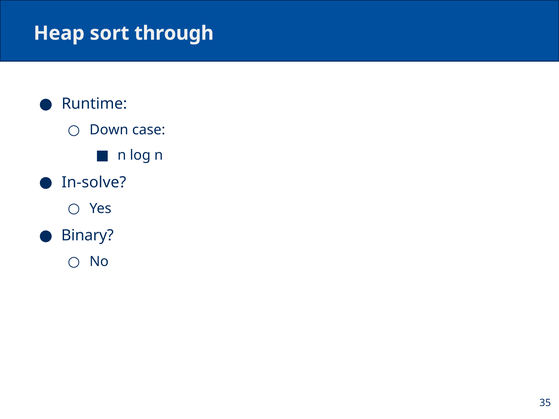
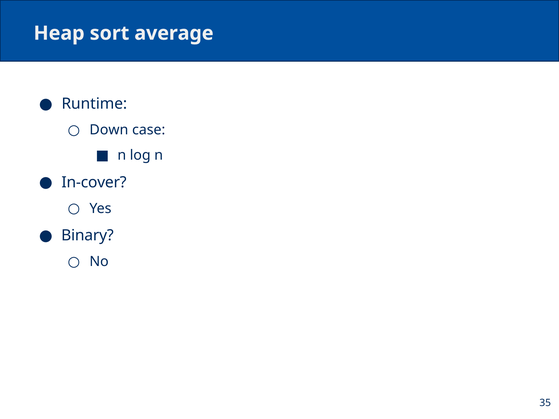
through: through -> average
In-solve: In-solve -> In-cover
